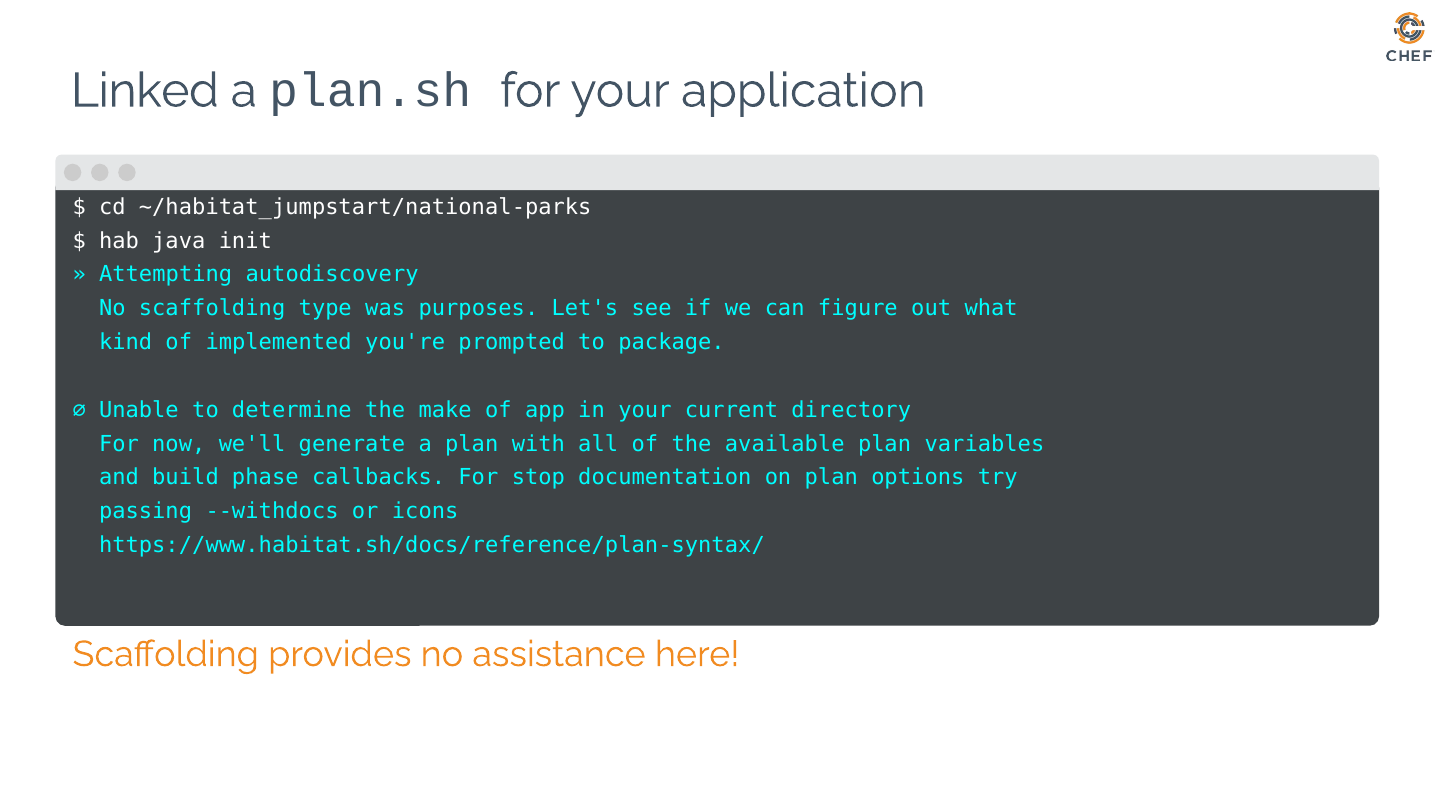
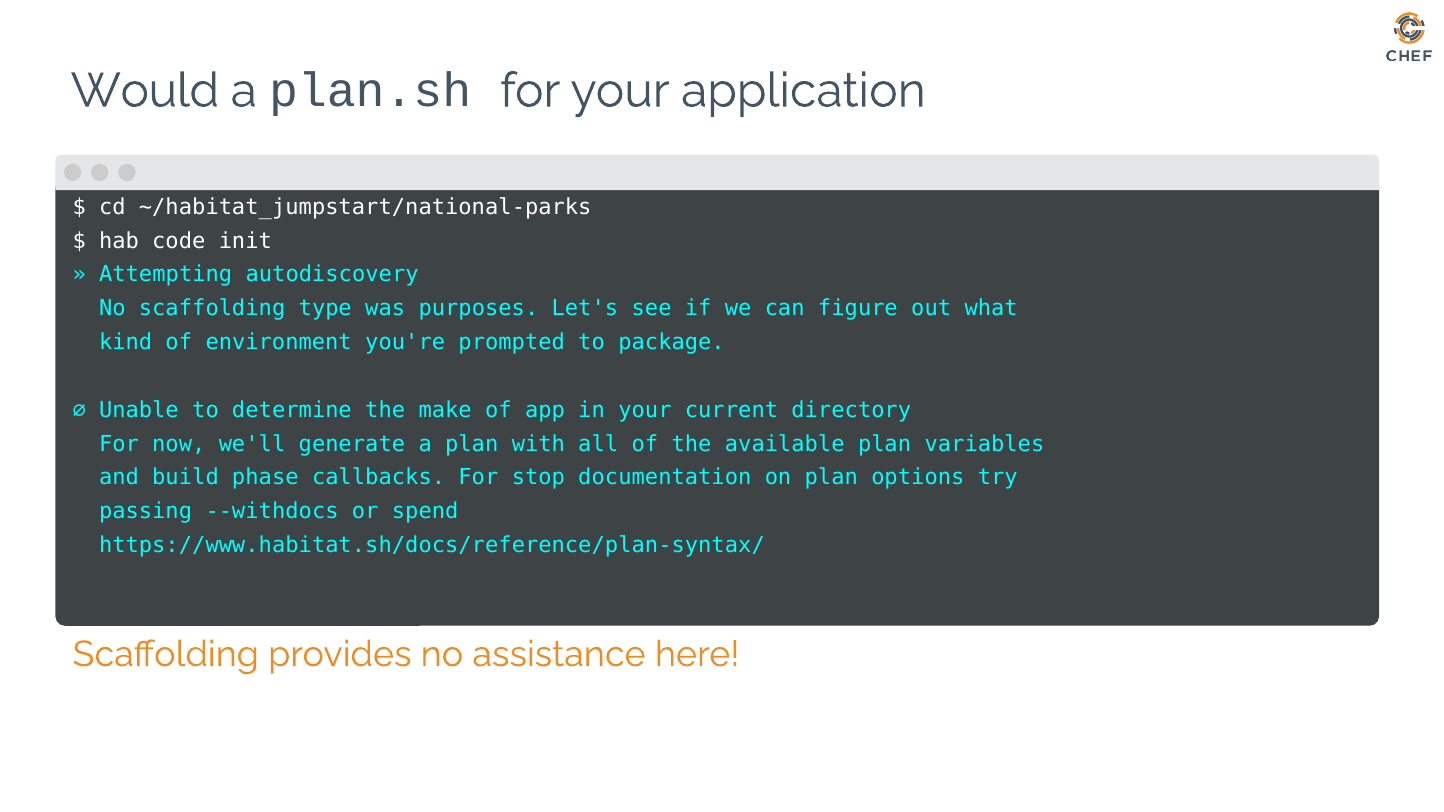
Linked: Linked -> Would
java: java -> code
implemented: implemented -> environment
icons: icons -> spend
